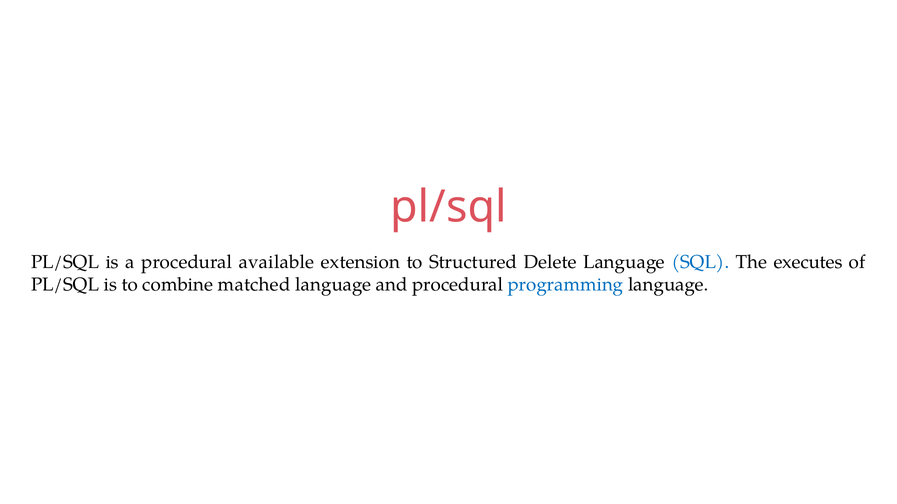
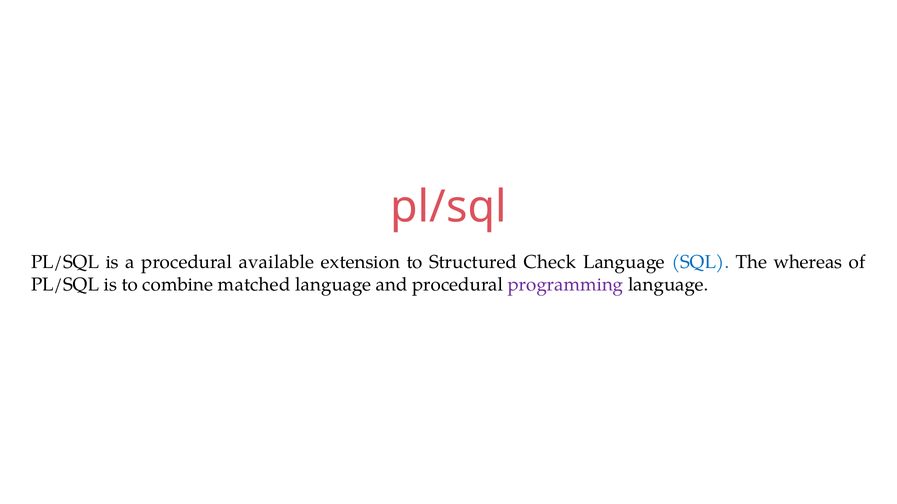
Delete: Delete -> Check
executes: executes -> whereas
programming colour: blue -> purple
